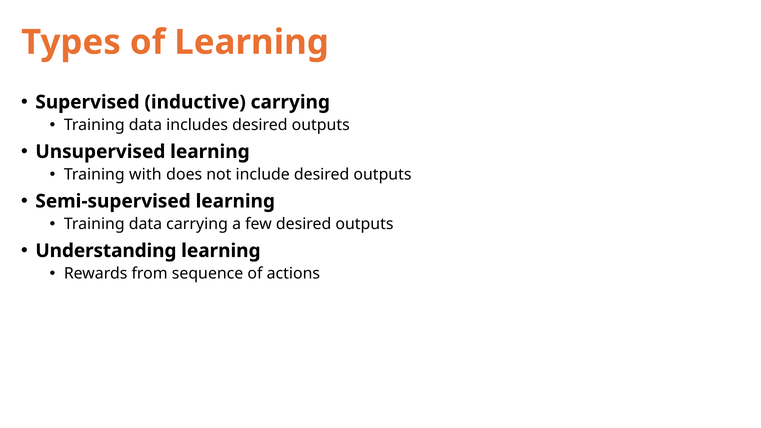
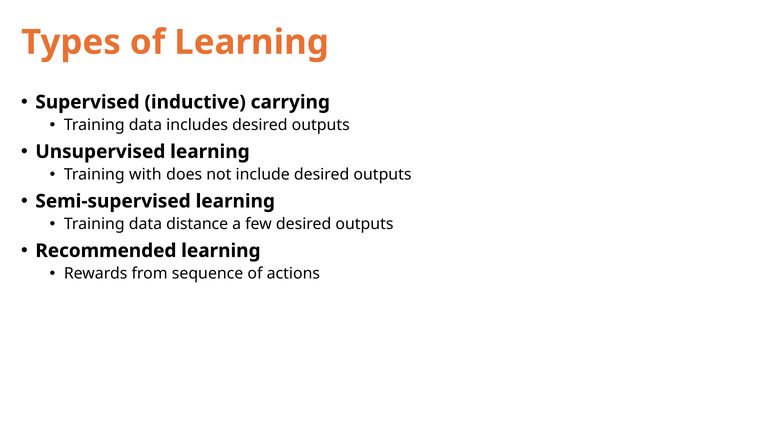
data carrying: carrying -> distance
Understanding: Understanding -> Recommended
